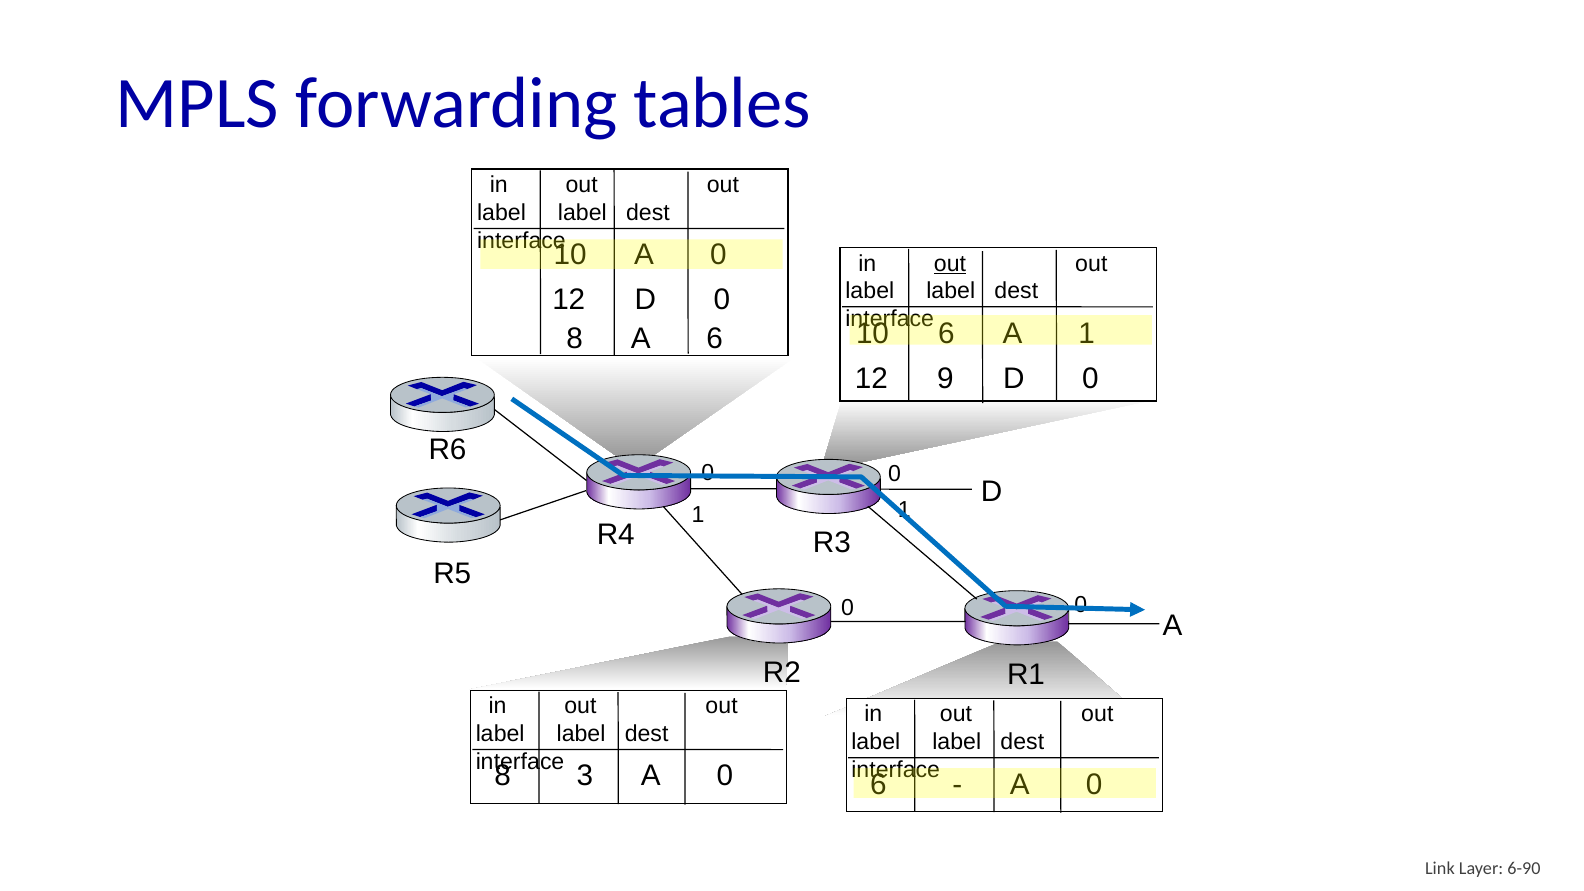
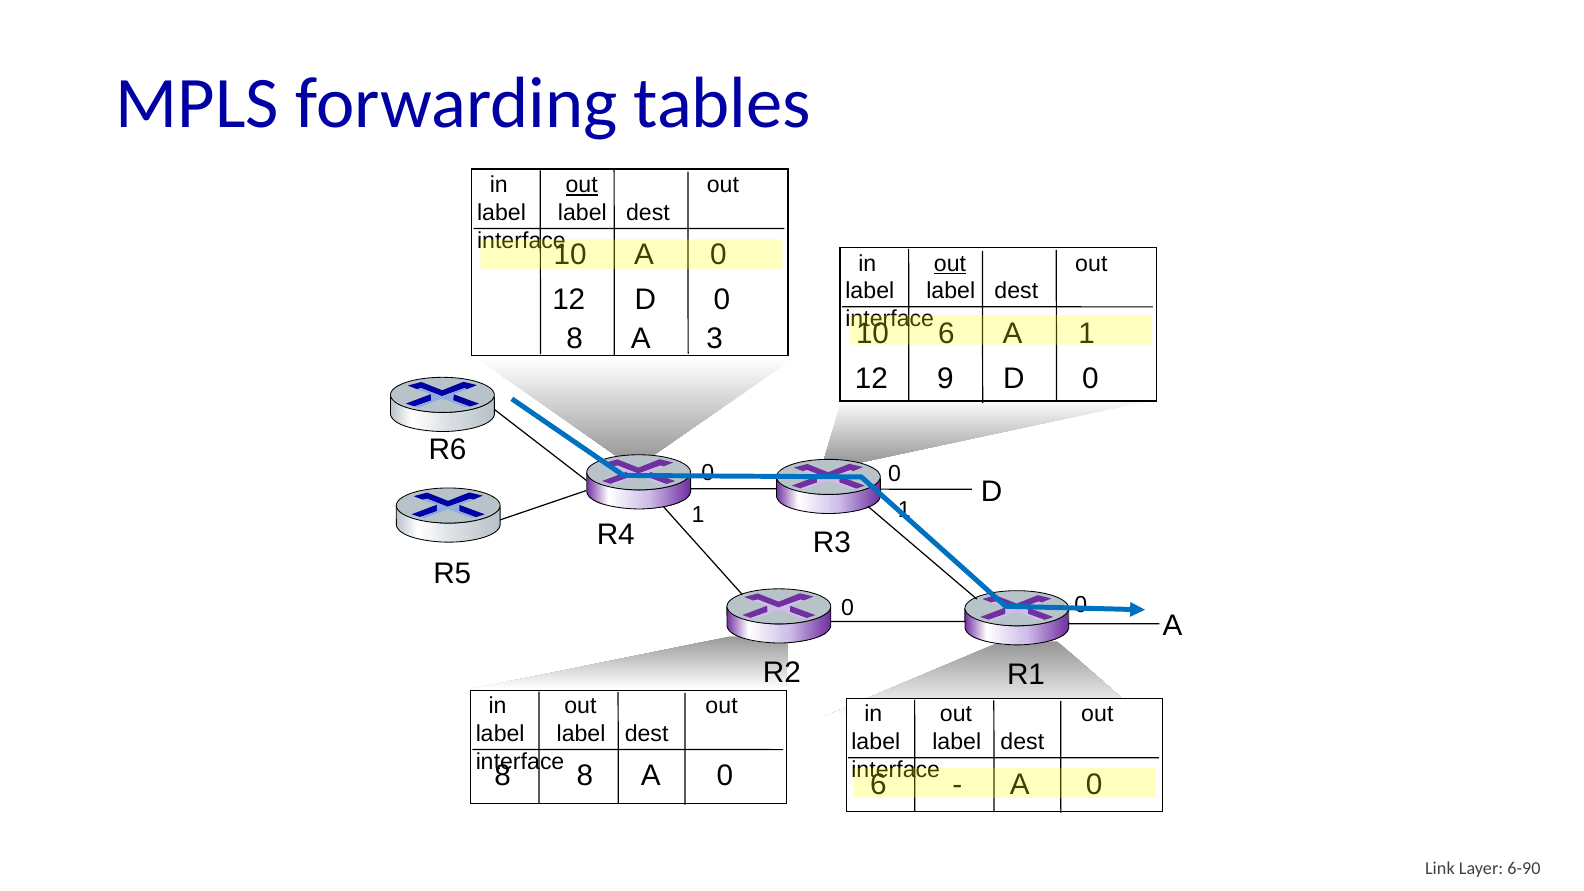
out at (582, 185) underline: none -> present
A 6: 6 -> 3
3 at (585, 776): 3 -> 8
